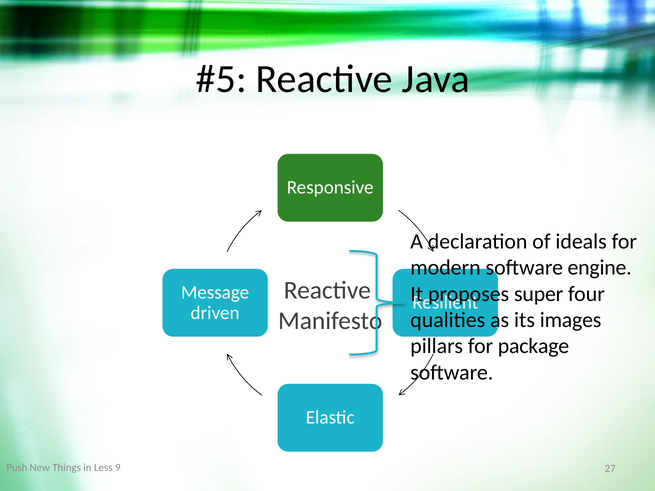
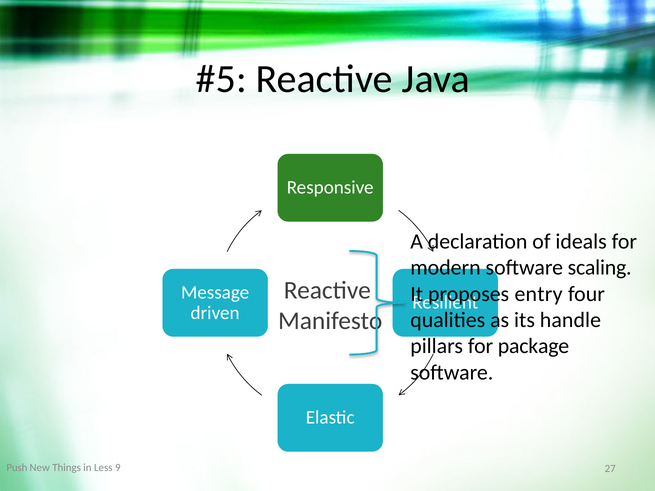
engine: engine -> scaling
super: super -> entry
images: images -> handle
